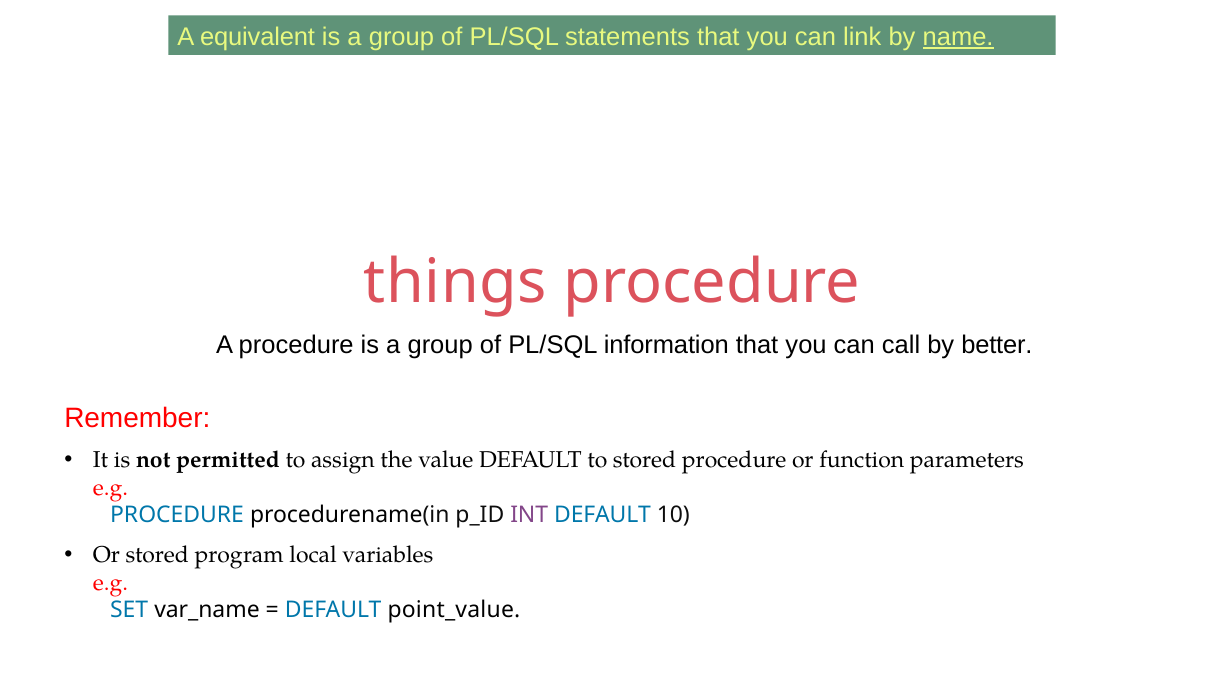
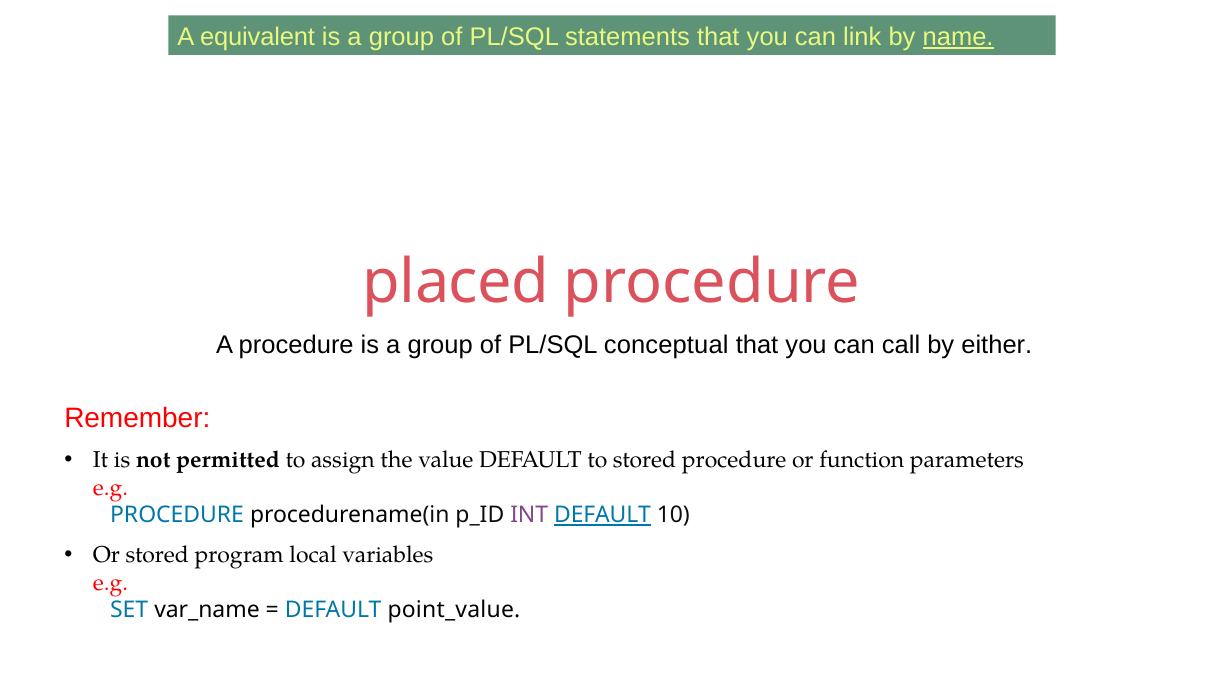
things: things -> placed
information: information -> conceptual
better: better -> either
DEFAULT at (603, 516) underline: none -> present
